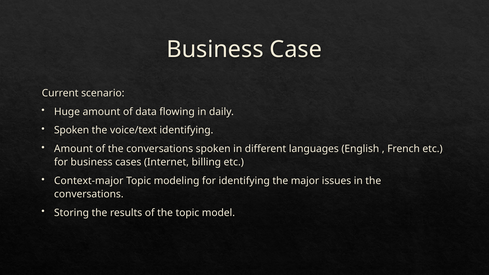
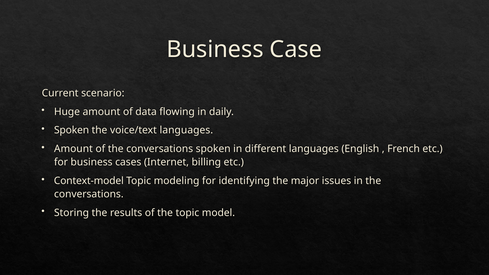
voice/text identifying: identifying -> languages
Context-major: Context-major -> Context-model
